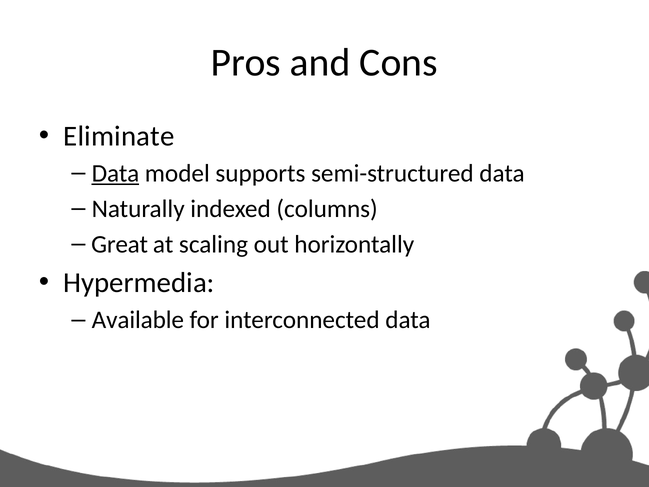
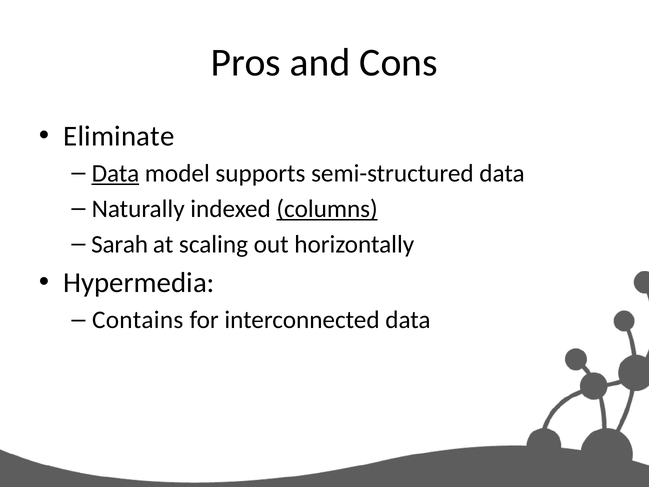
columns underline: none -> present
Great: Great -> Sarah
Available: Available -> Contains
